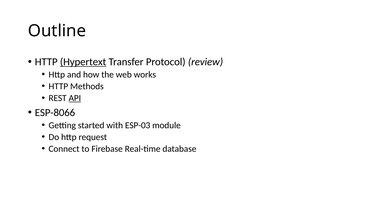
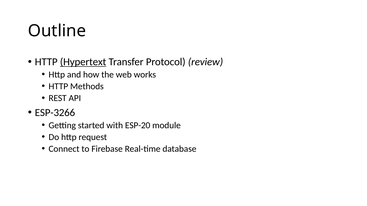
API underline: present -> none
ESP-8066: ESP-8066 -> ESP-3266
ESP-03: ESP-03 -> ESP-20
